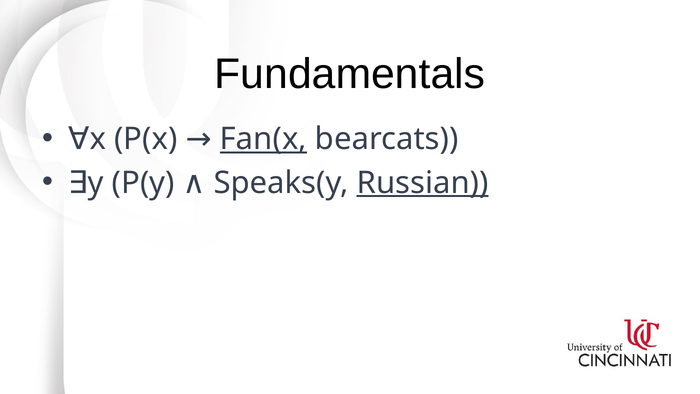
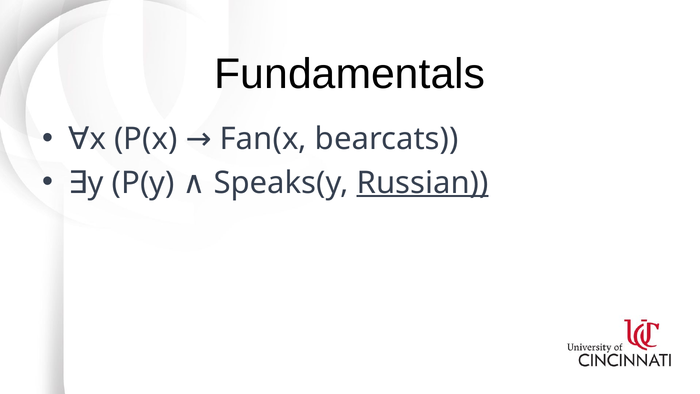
Fan(x underline: present -> none
